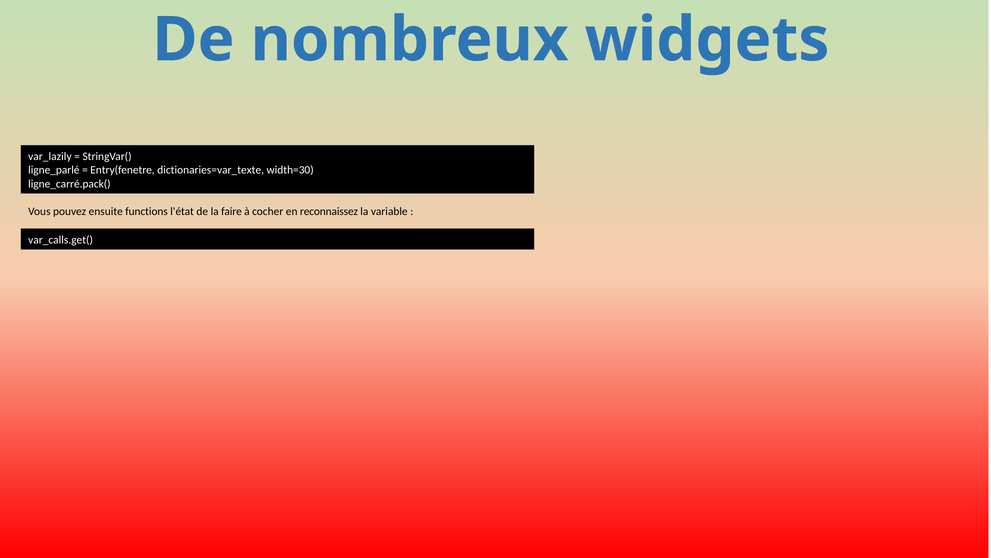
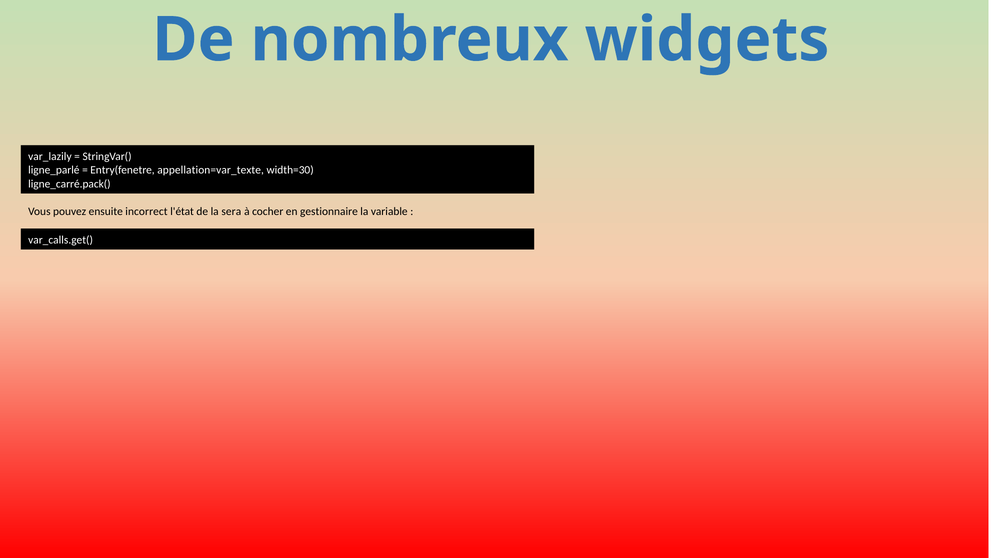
dictionaries=var_texte: dictionaries=var_texte -> appellation=var_texte
functions: functions -> incorrect
faire: faire -> sera
reconnaissez: reconnaissez -> gestionnaire
